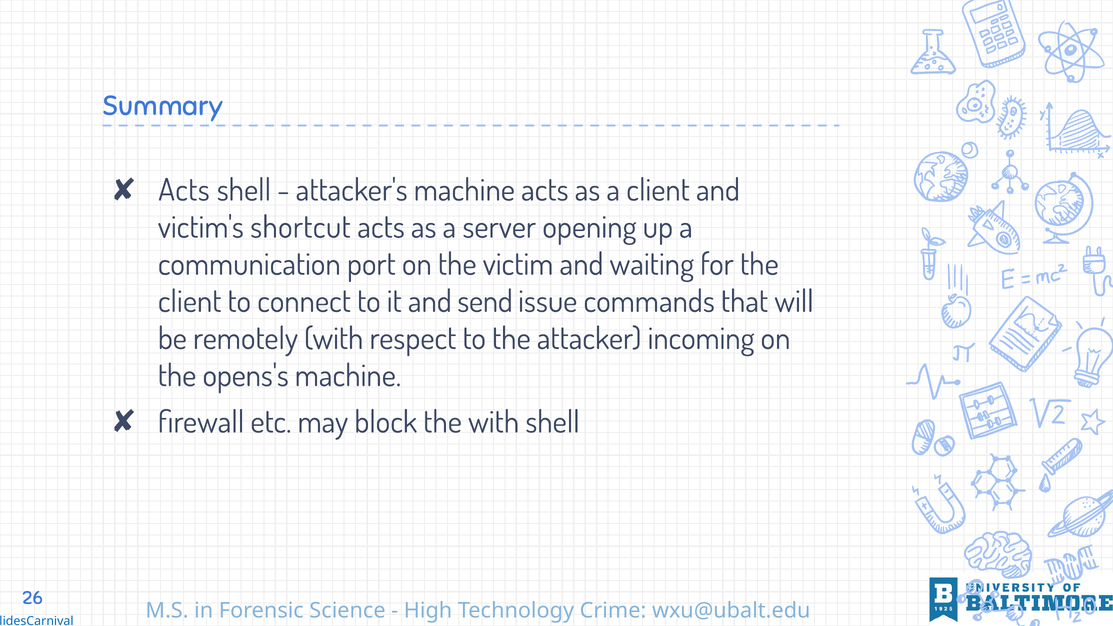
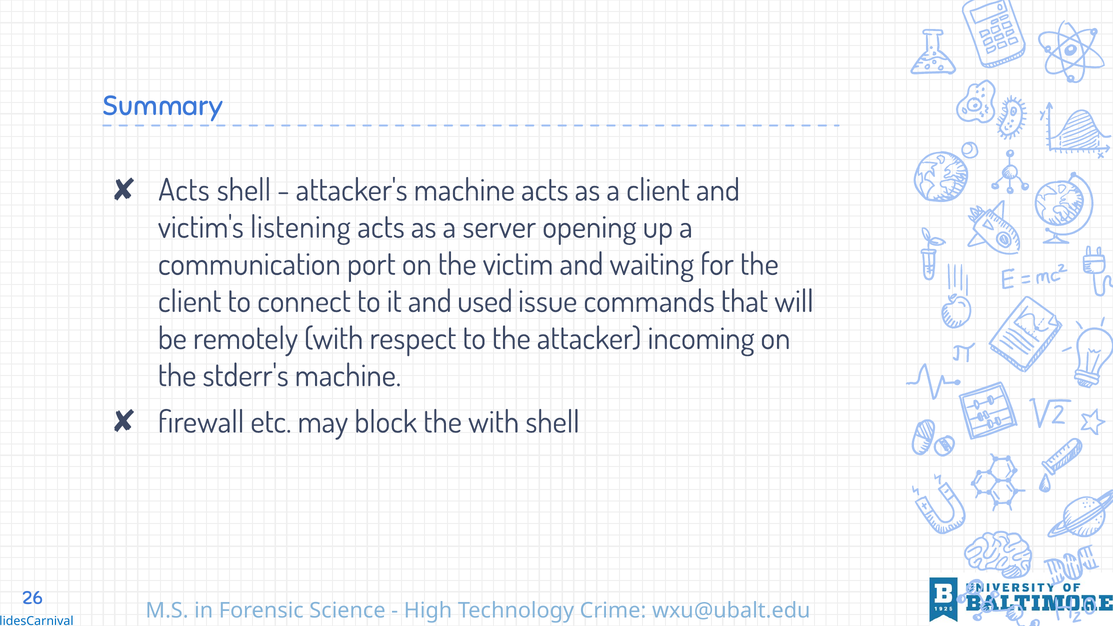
shortcut: shortcut -> listening
send: send -> used
opens's: opens's -> stderr's
